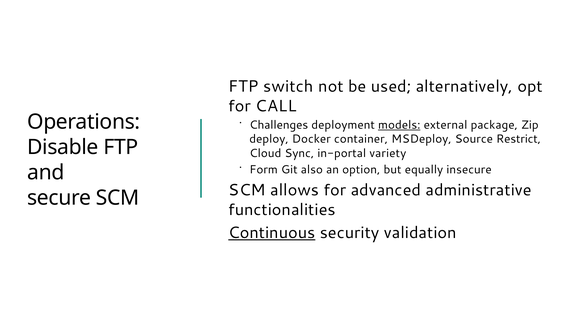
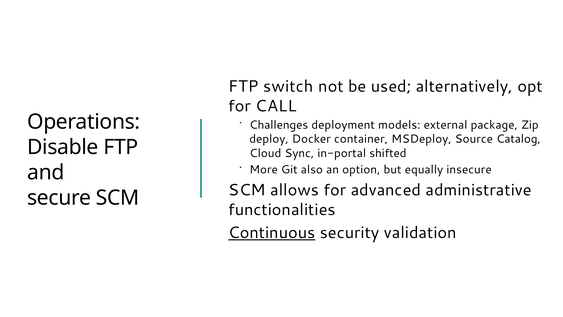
models underline: present -> none
Restrict: Restrict -> Catalog
variety: variety -> shifted
Form: Form -> More
